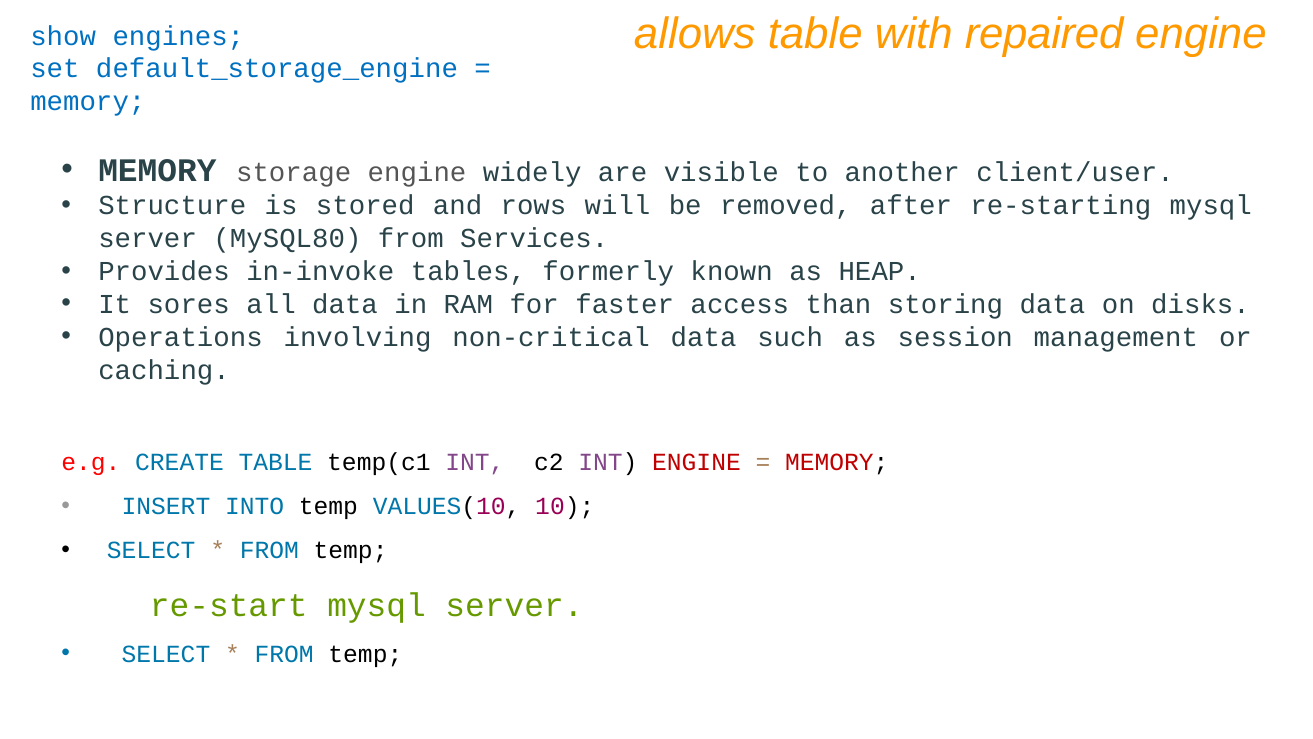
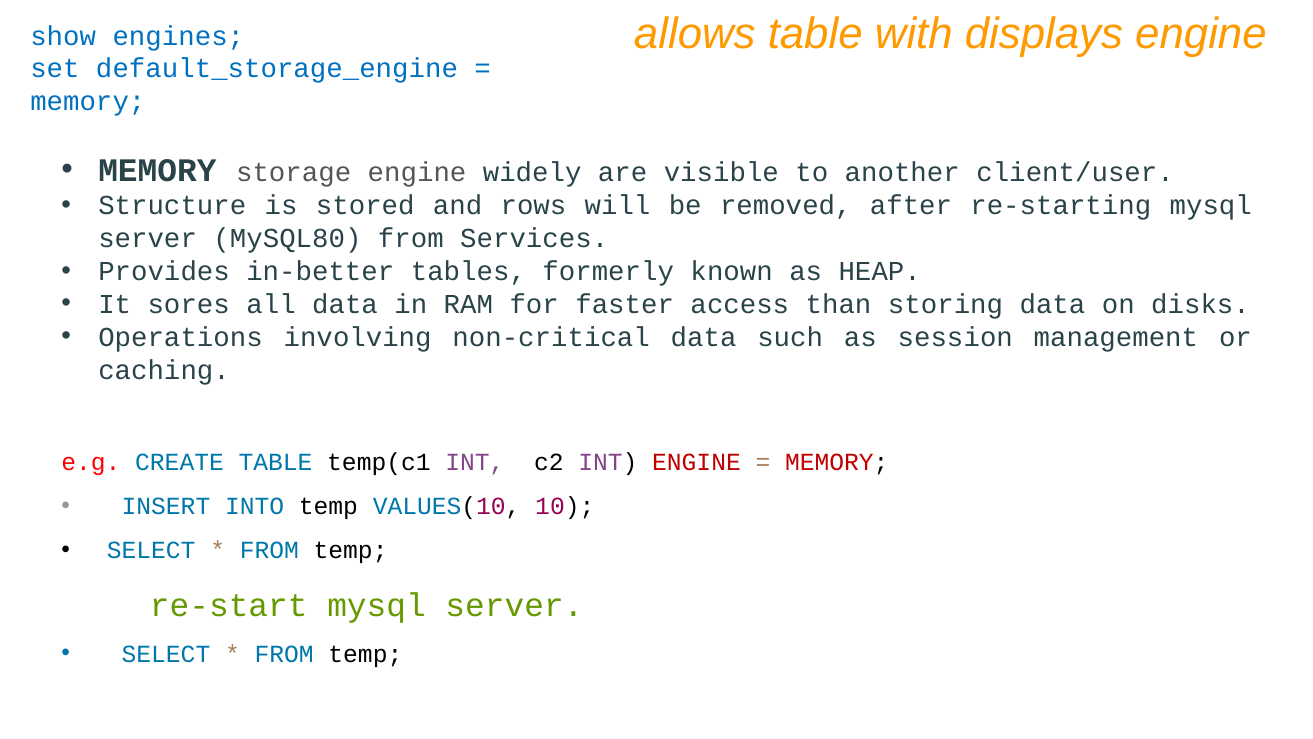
repaired: repaired -> displays
in-invoke: in-invoke -> in-better
